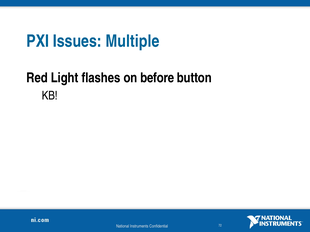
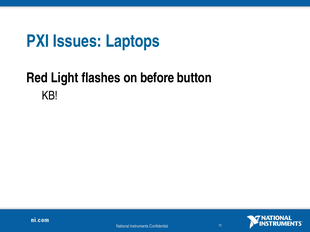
Multiple: Multiple -> Laptops
